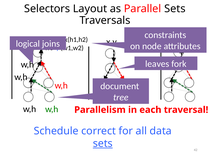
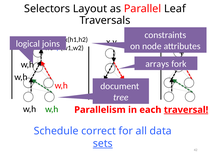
Parallel Sets: Sets -> Leaf
leaves: leaves -> arrays
traversal underline: none -> present
